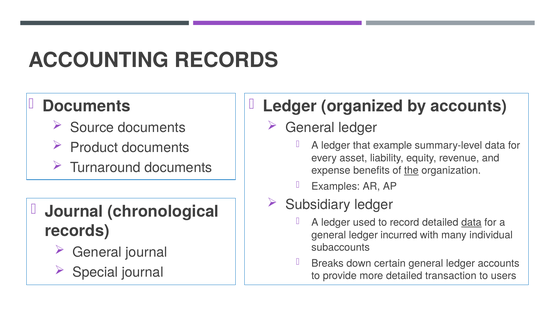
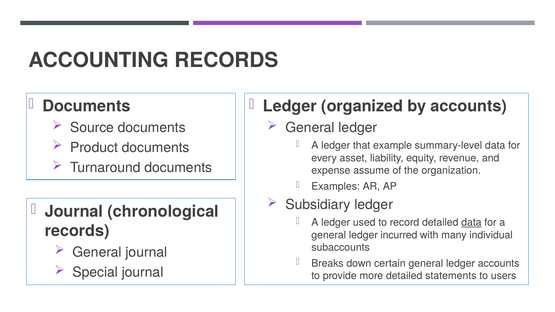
benefits: benefits -> assume
the underline: present -> none
transaction: transaction -> statements
